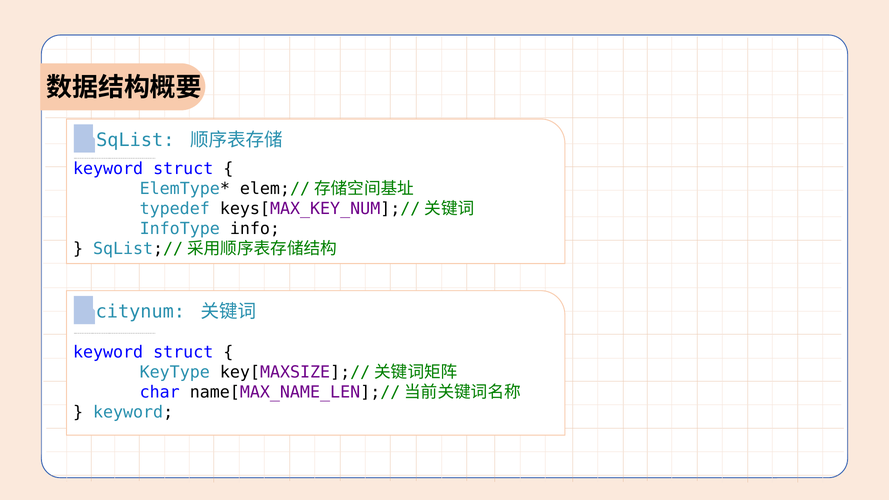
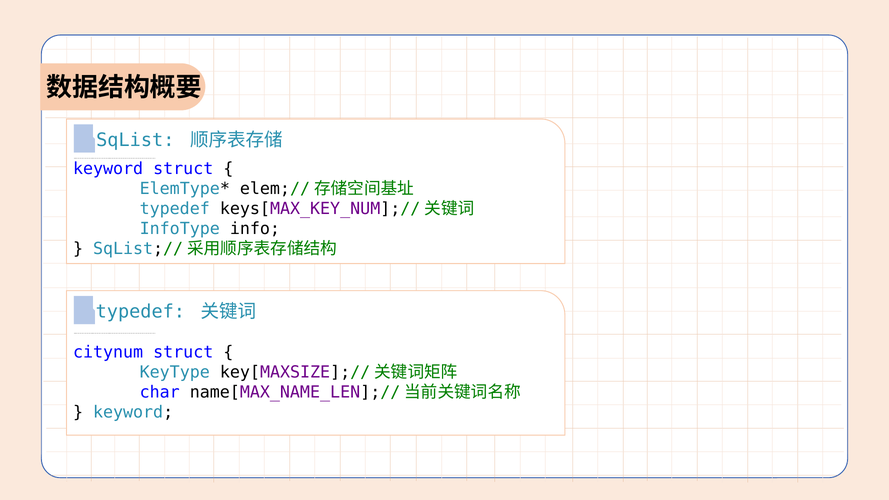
citynum at (140, 312): citynum -> typedef
keyword at (108, 352): keyword -> citynum
